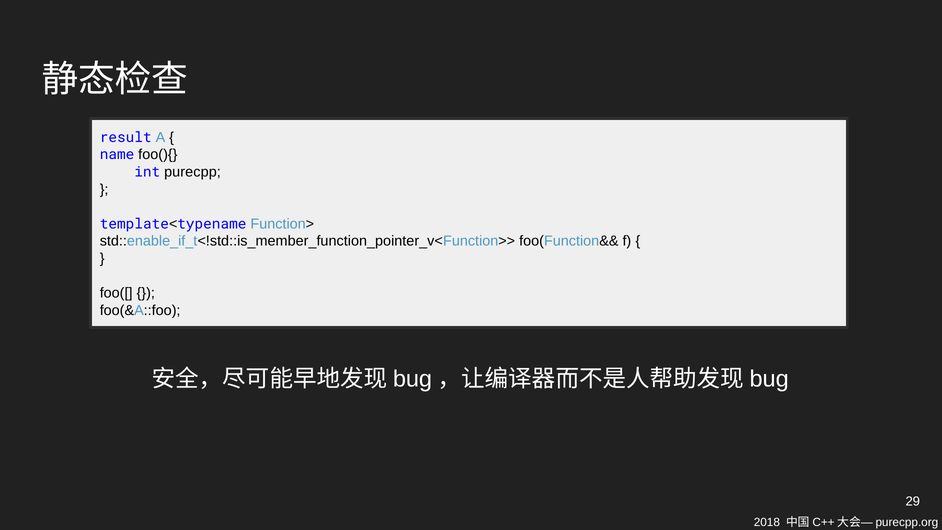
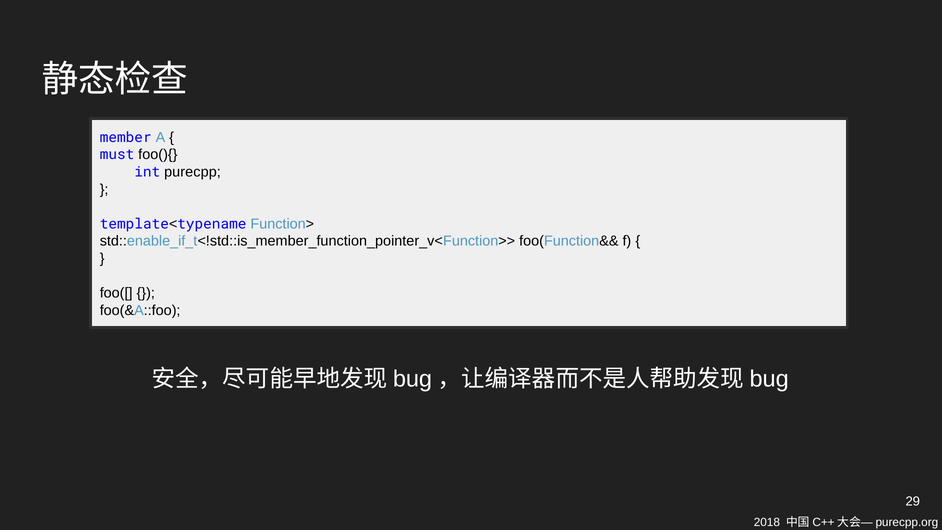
result: result -> member
name: name -> must
